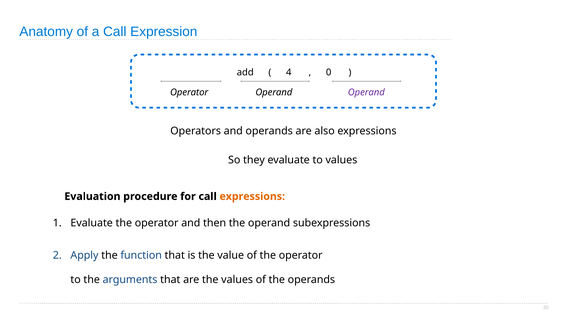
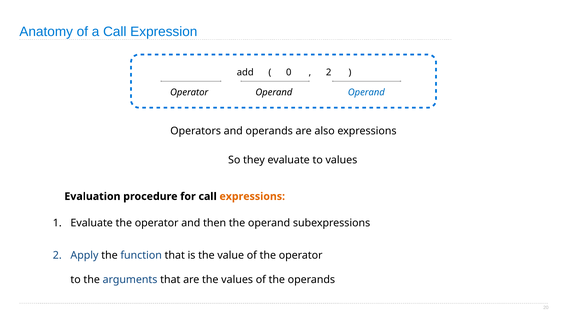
4: 4 -> 0
0 at (329, 72): 0 -> 2
Operand at (366, 92) colour: purple -> blue
